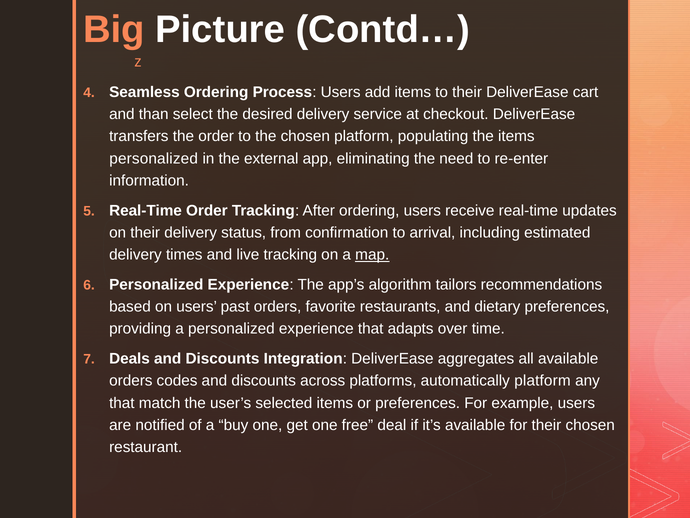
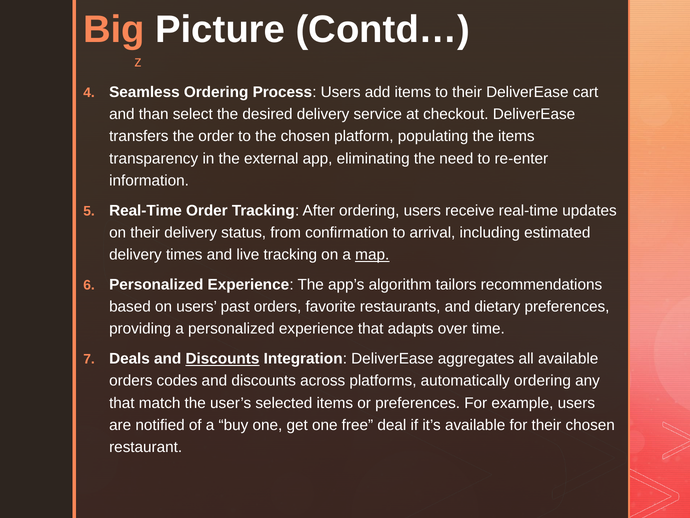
personalized at (154, 158): personalized -> transparency
Discounts at (222, 358) underline: none -> present
automatically platform: platform -> ordering
